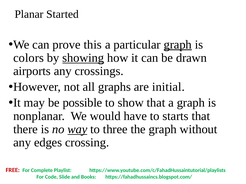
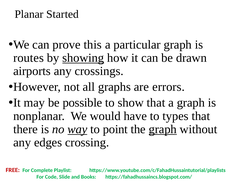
graph at (178, 45) underline: present -> none
colors: colors -> routes
initial: initial -> errors
starts: starts -> types
three: three -> point
graph at (163, 130) underline: none -> present
